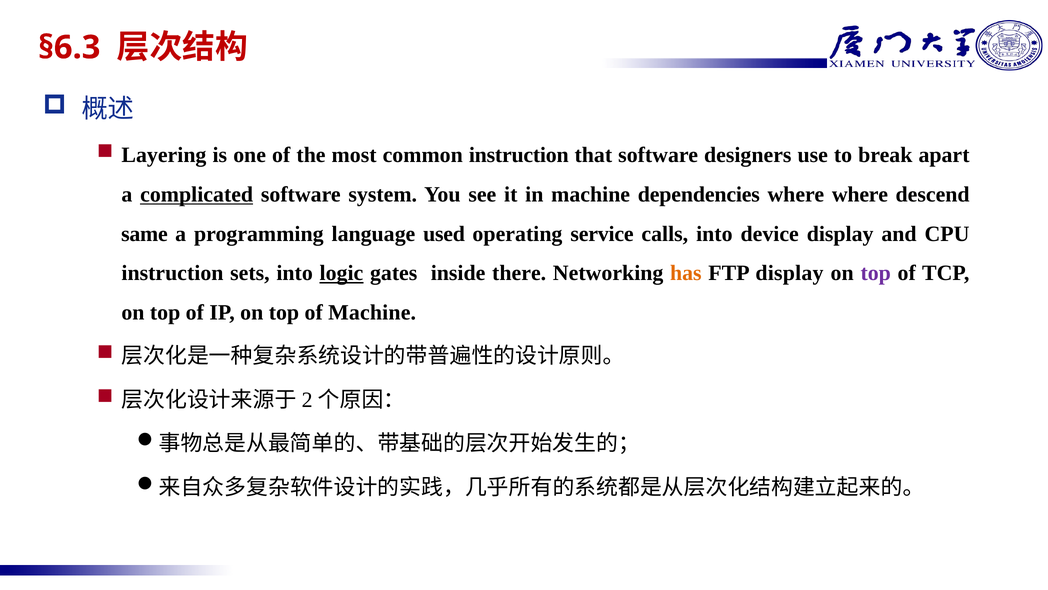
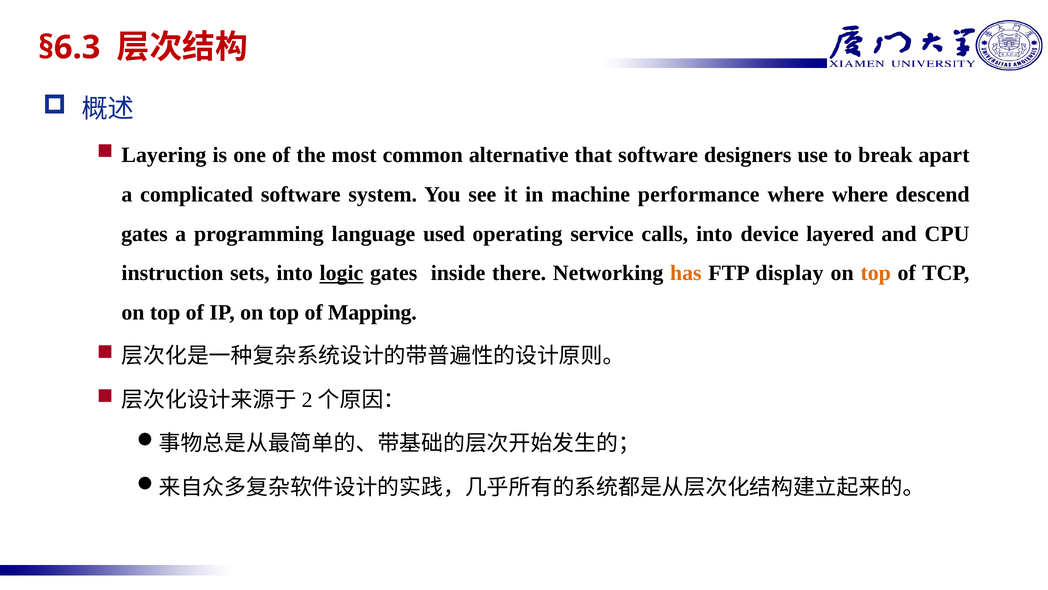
common instruction: instruction -> alternative
complicated underline: present -> none
dependencies: dependencies -> performance
same at (144, 234): same -> gates
device display: display -> layered
top at (876, 273) colour: purple -> orange
of Machine: Machine -> Mapping
